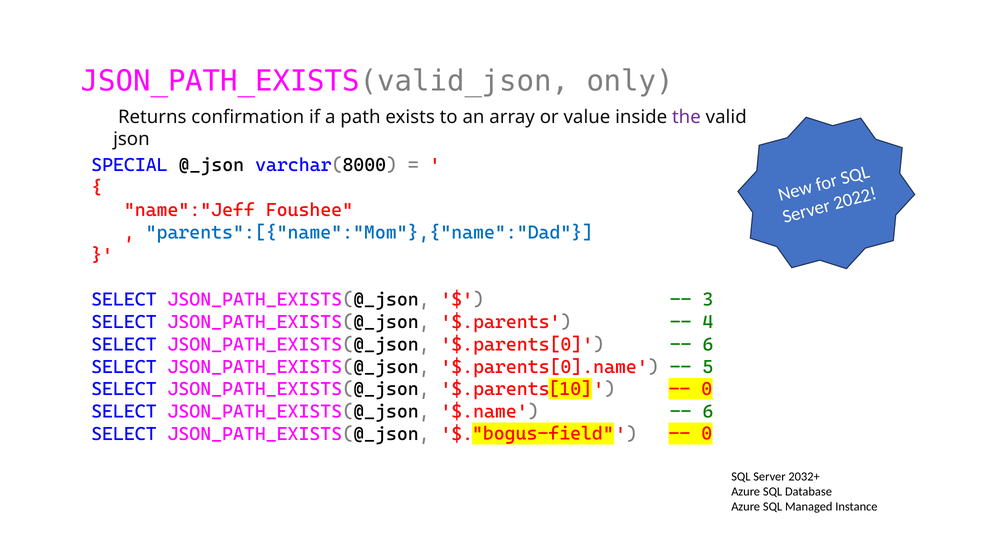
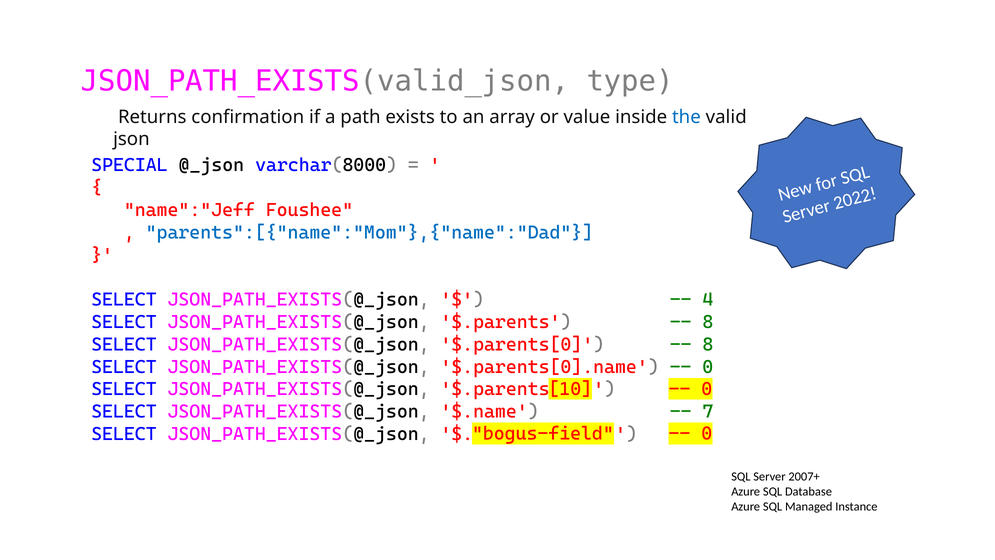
only: only -> type
the colour: purple -> blue
3: 3 -> 4
4 at (708, 322): 4 -> 8
6 at (708, 344): 6 -> 8
5 at (708, 367): 5 -> 0
6 at (708, 411): 6 -> 7
2032+: 2032+ -> 2007+
